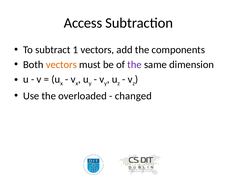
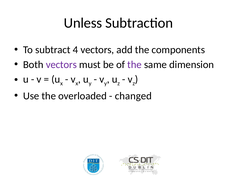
Access: Access -> Unless
1: 1 -> 4
vectors at (61, 64) colour: orange -> purple
